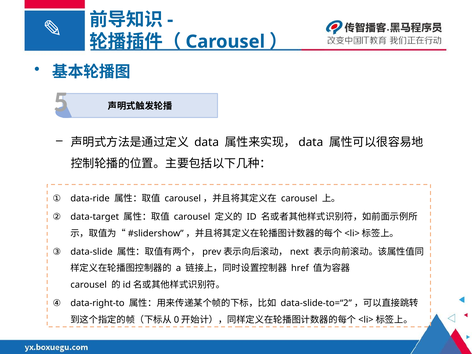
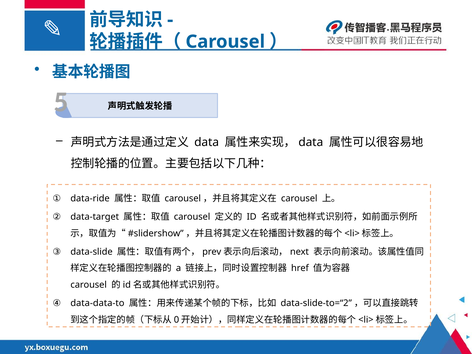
data-right-to: data-right-to -> data-data-to
